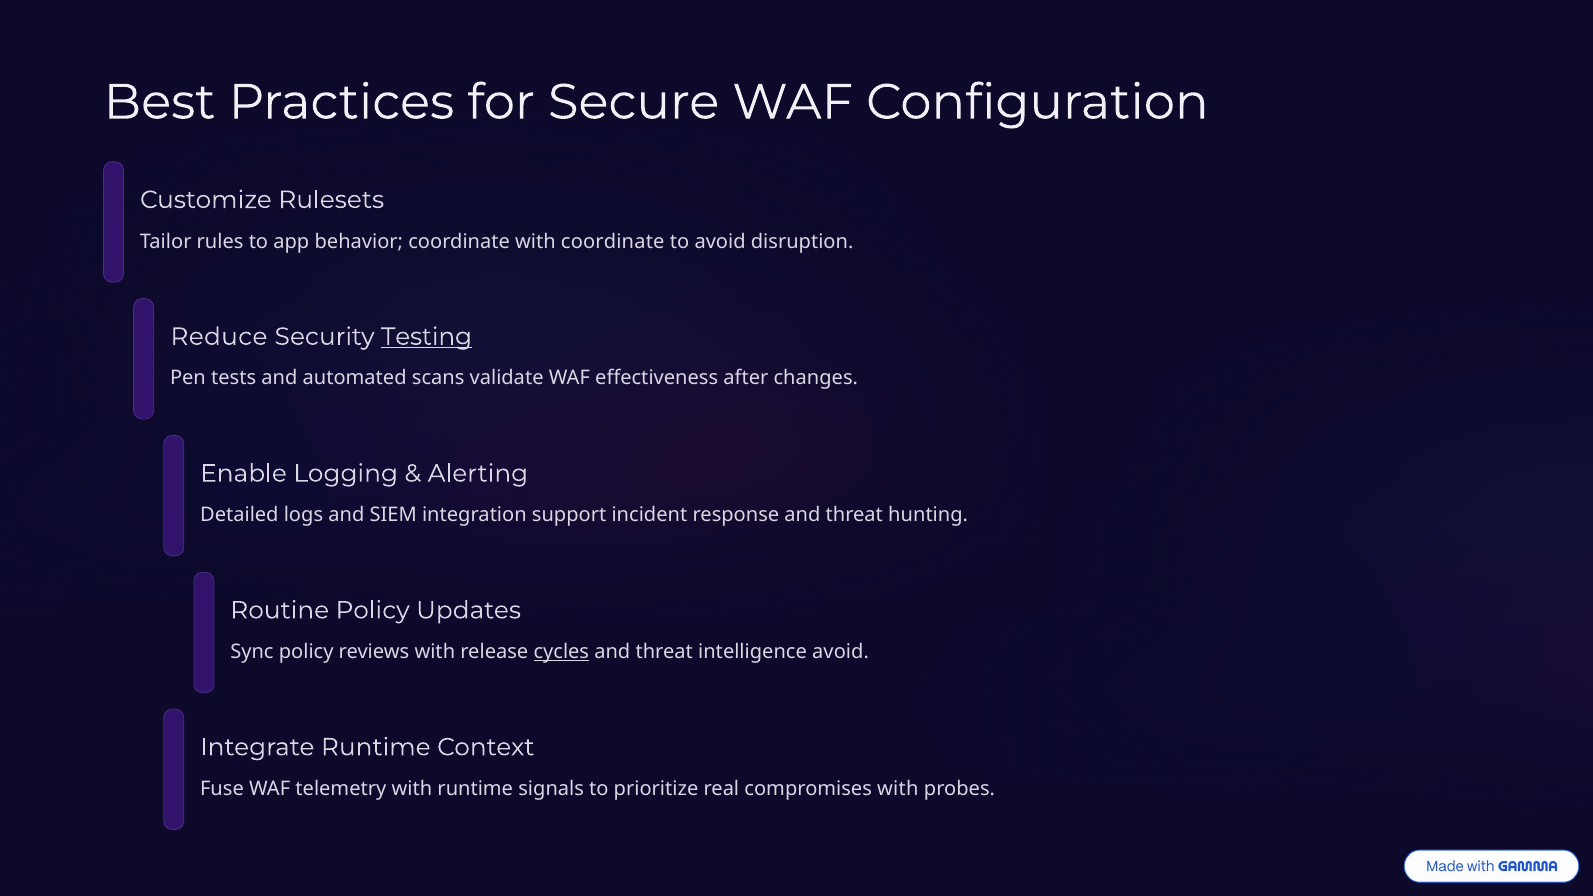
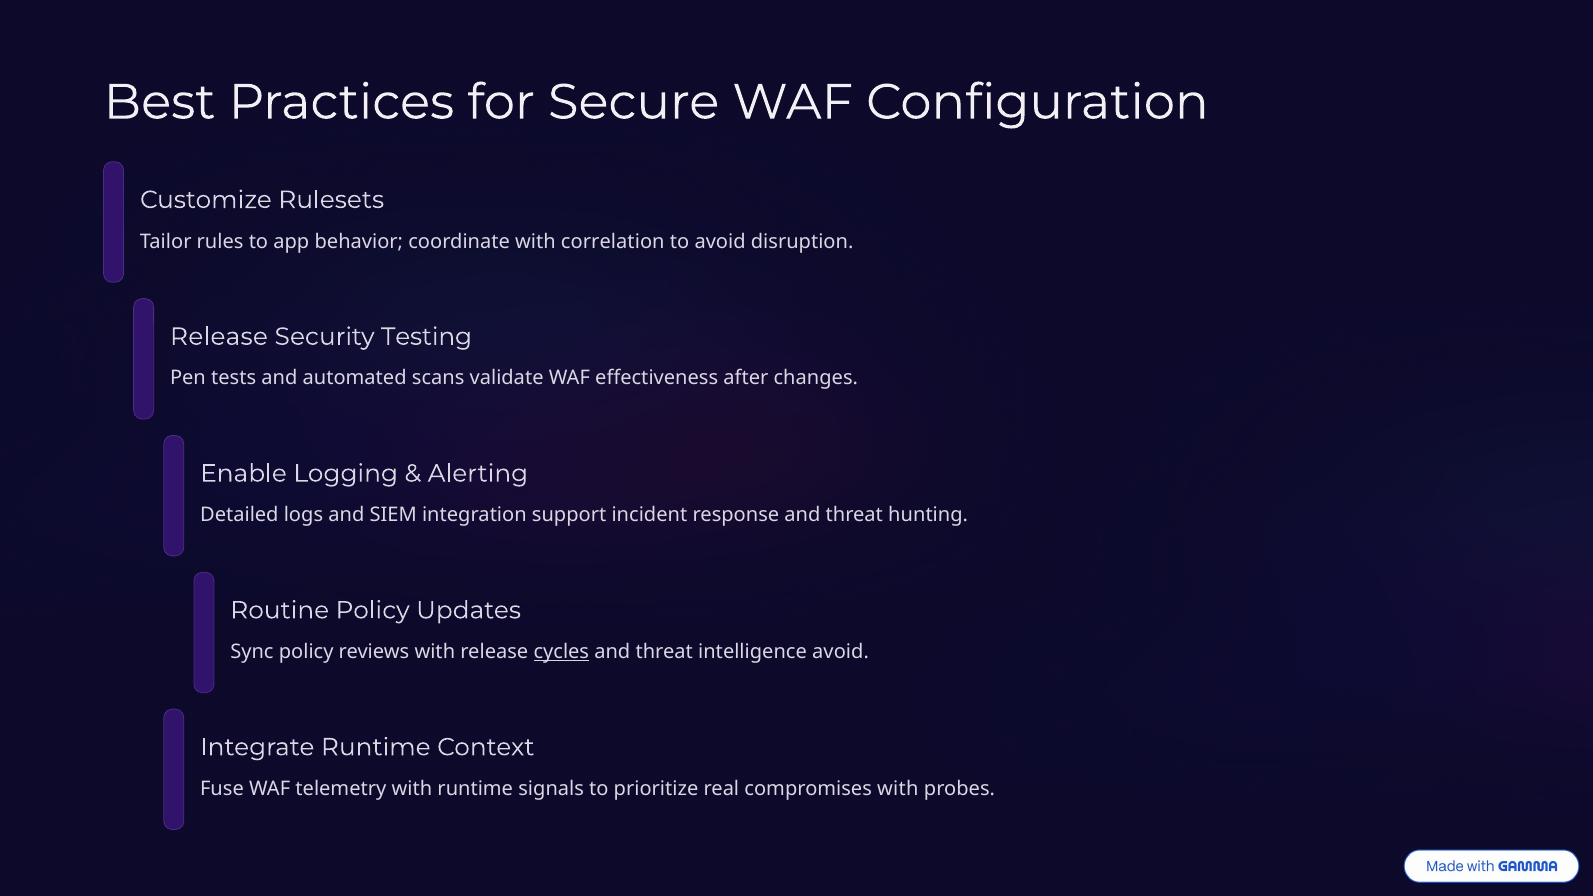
with coordinate: coordinate -> correlation
Reduce at (219, 337): Reduce -> Release
Testing underline: present -> none
